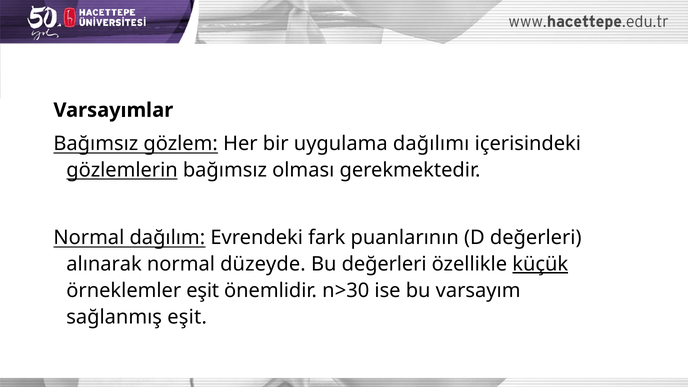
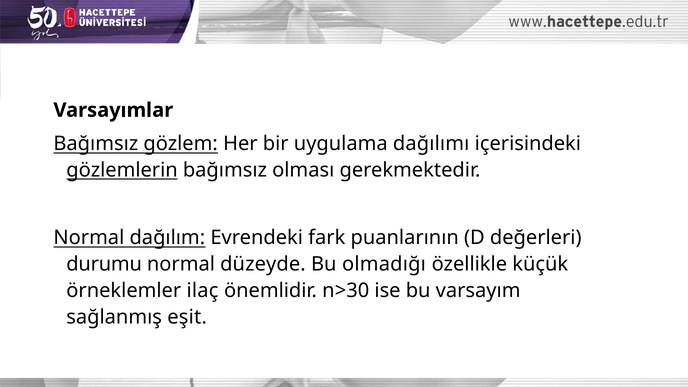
alınarak: alınarak -> durumu
Bu değerleri: değerleri -> olmadığı
küçük underline: present -> none
örneklemler eşit: eşit -> ilaç
